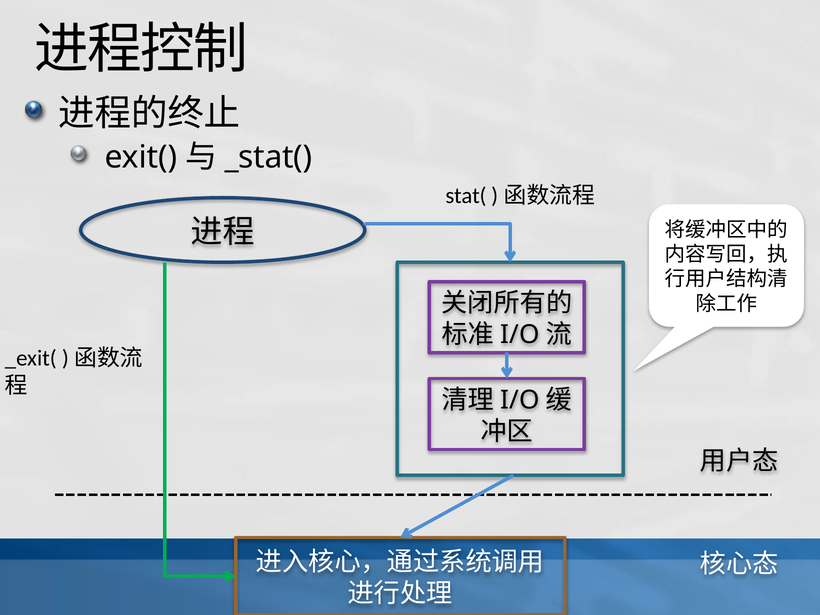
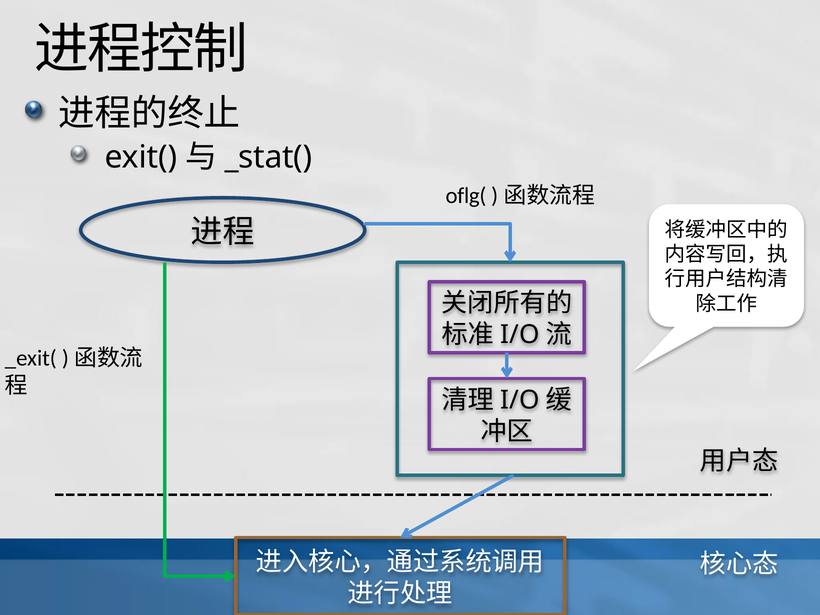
stat(: stat( -> oflg(
